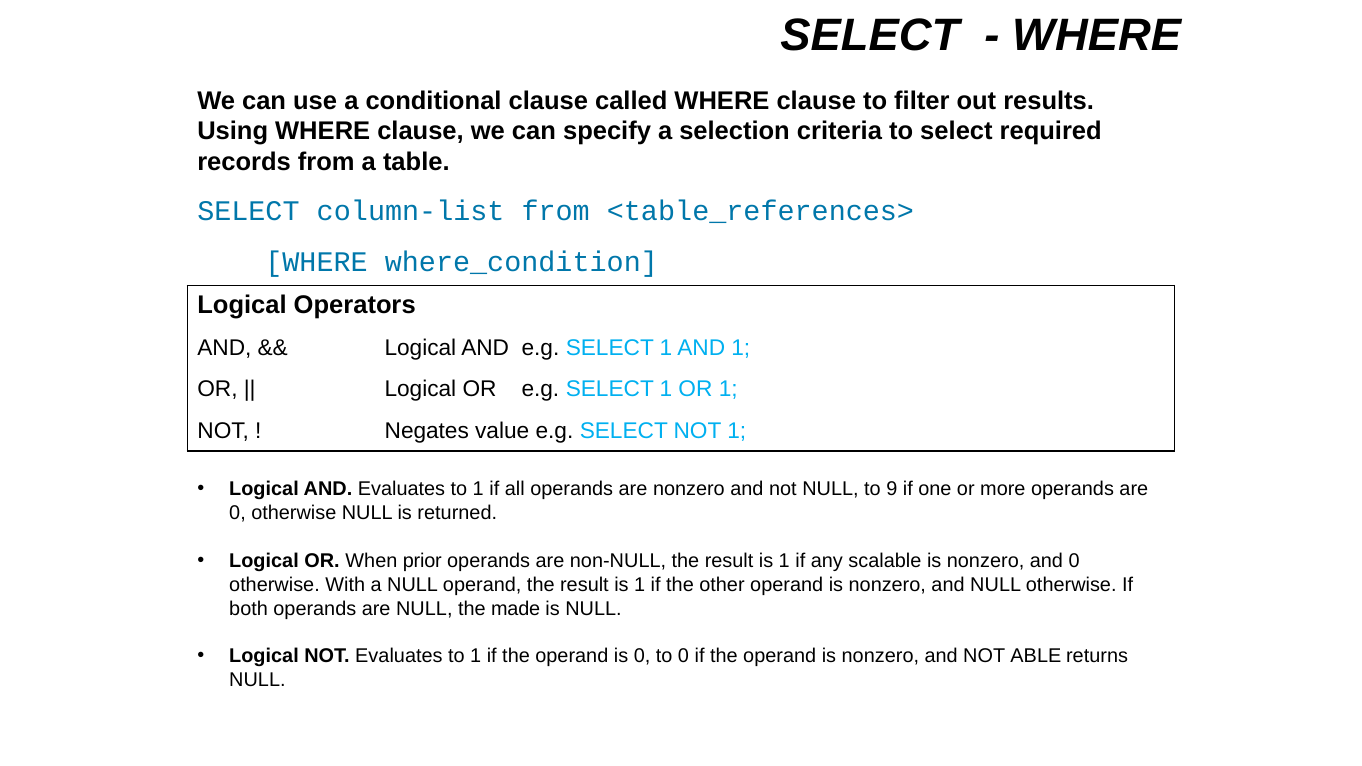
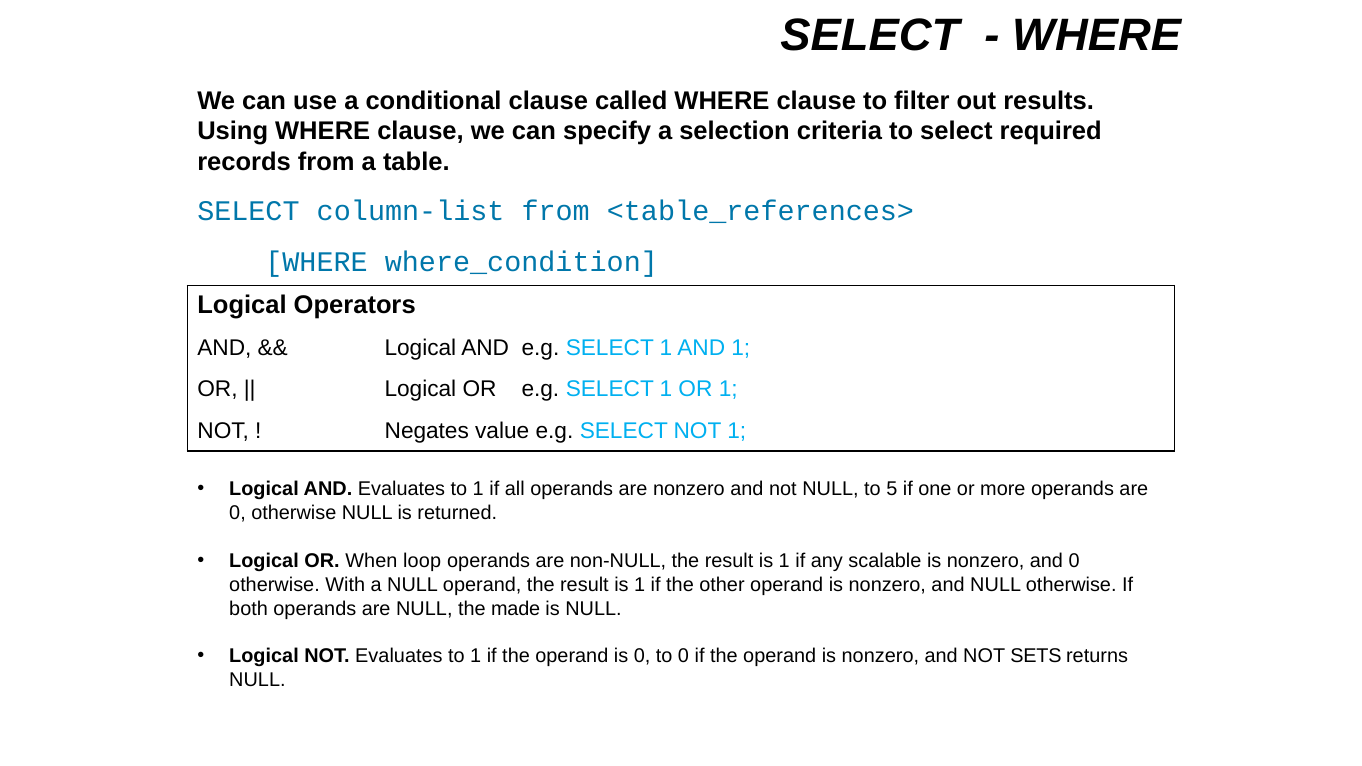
9: 9 -> 5
prior: prior -> loop
ABLE: ABLE -> SETS
